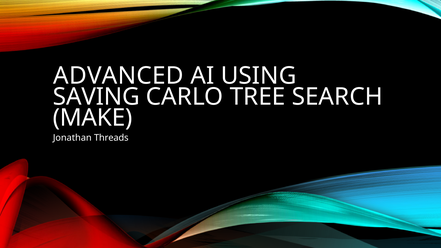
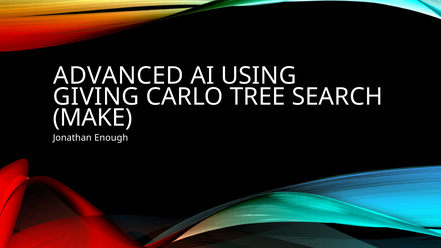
SAVING: SAVING -> GIVING
Threads: Threads -> Enough
